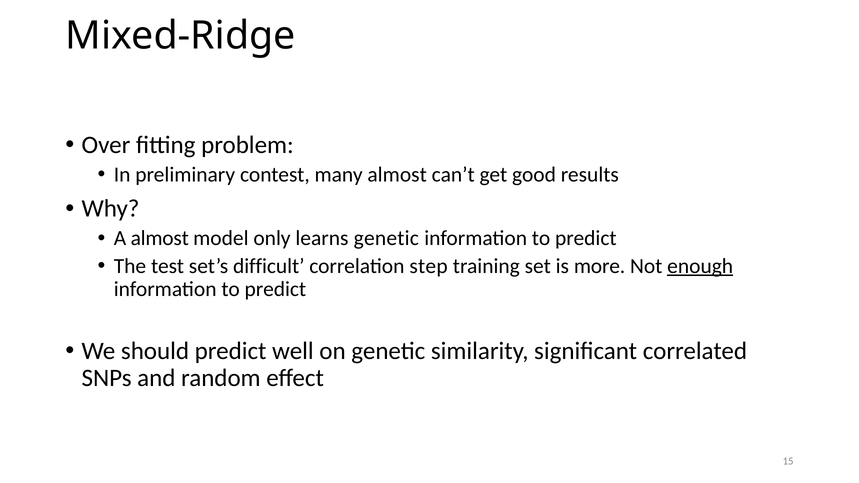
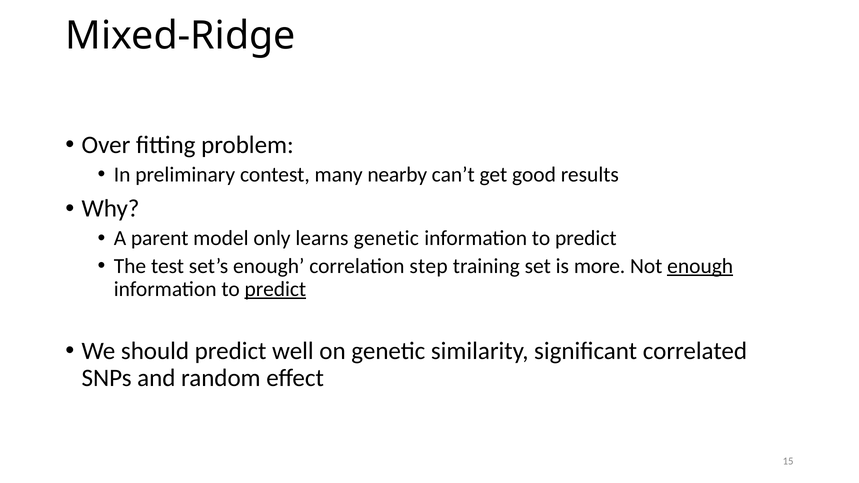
many almost: almost -> nearby
A almost: almost -> parent
set’s difficult: difficult -> enough
predict at (275, 289) underline: none -> present
